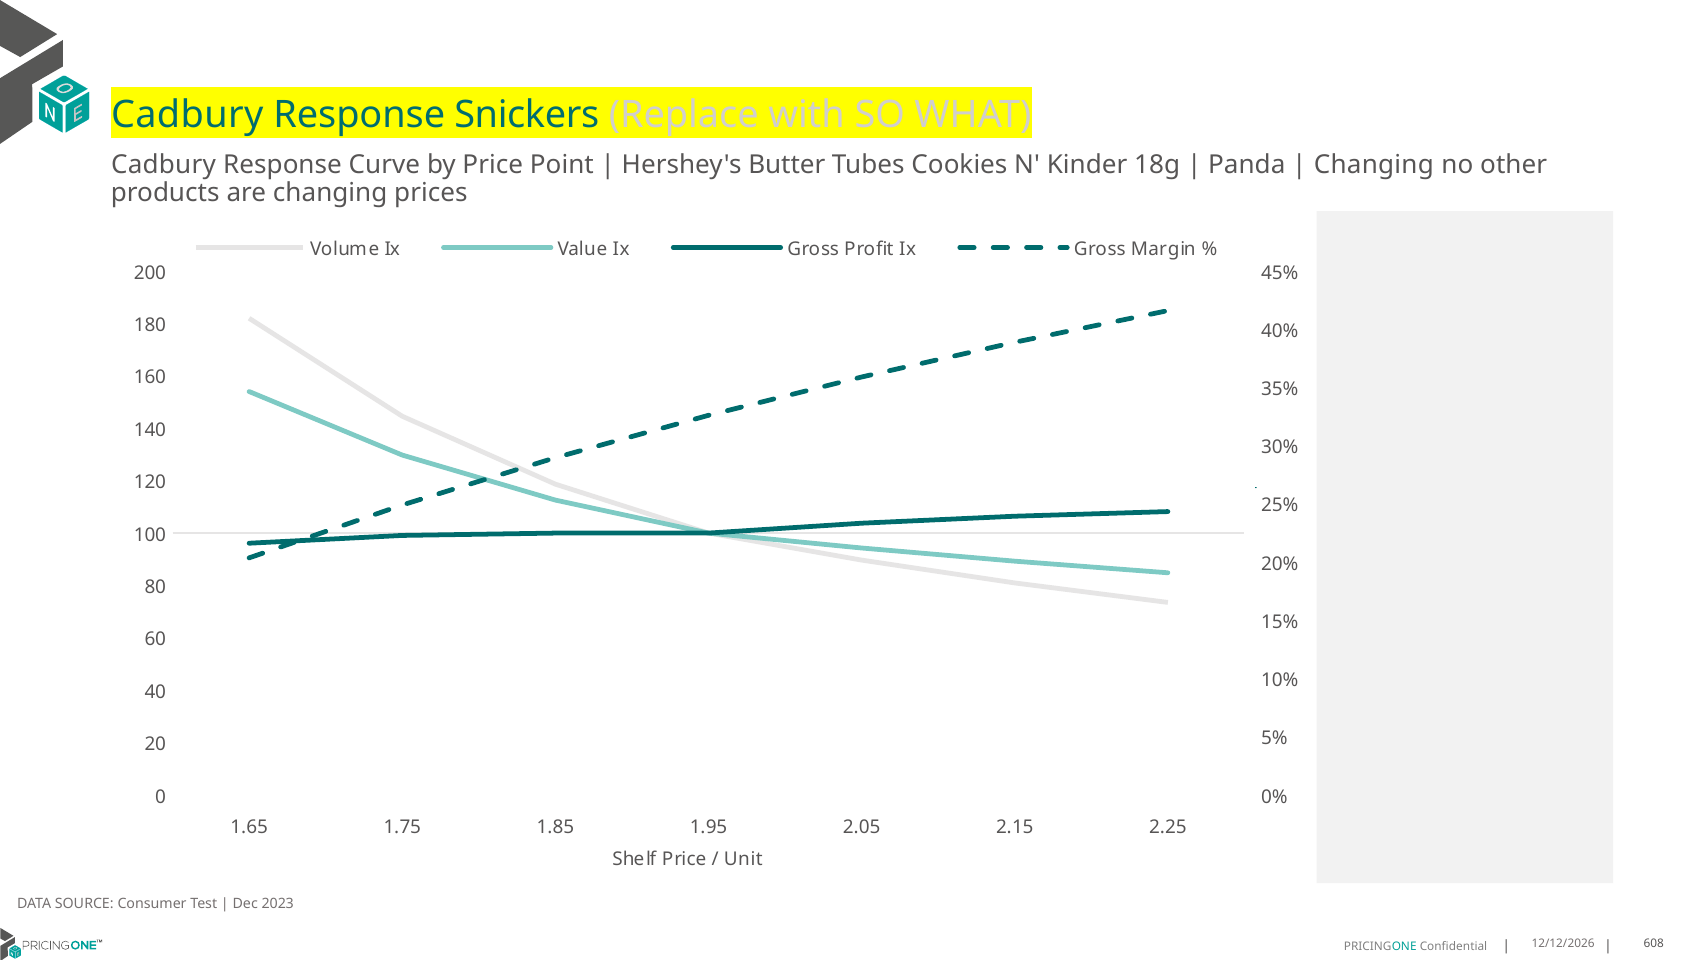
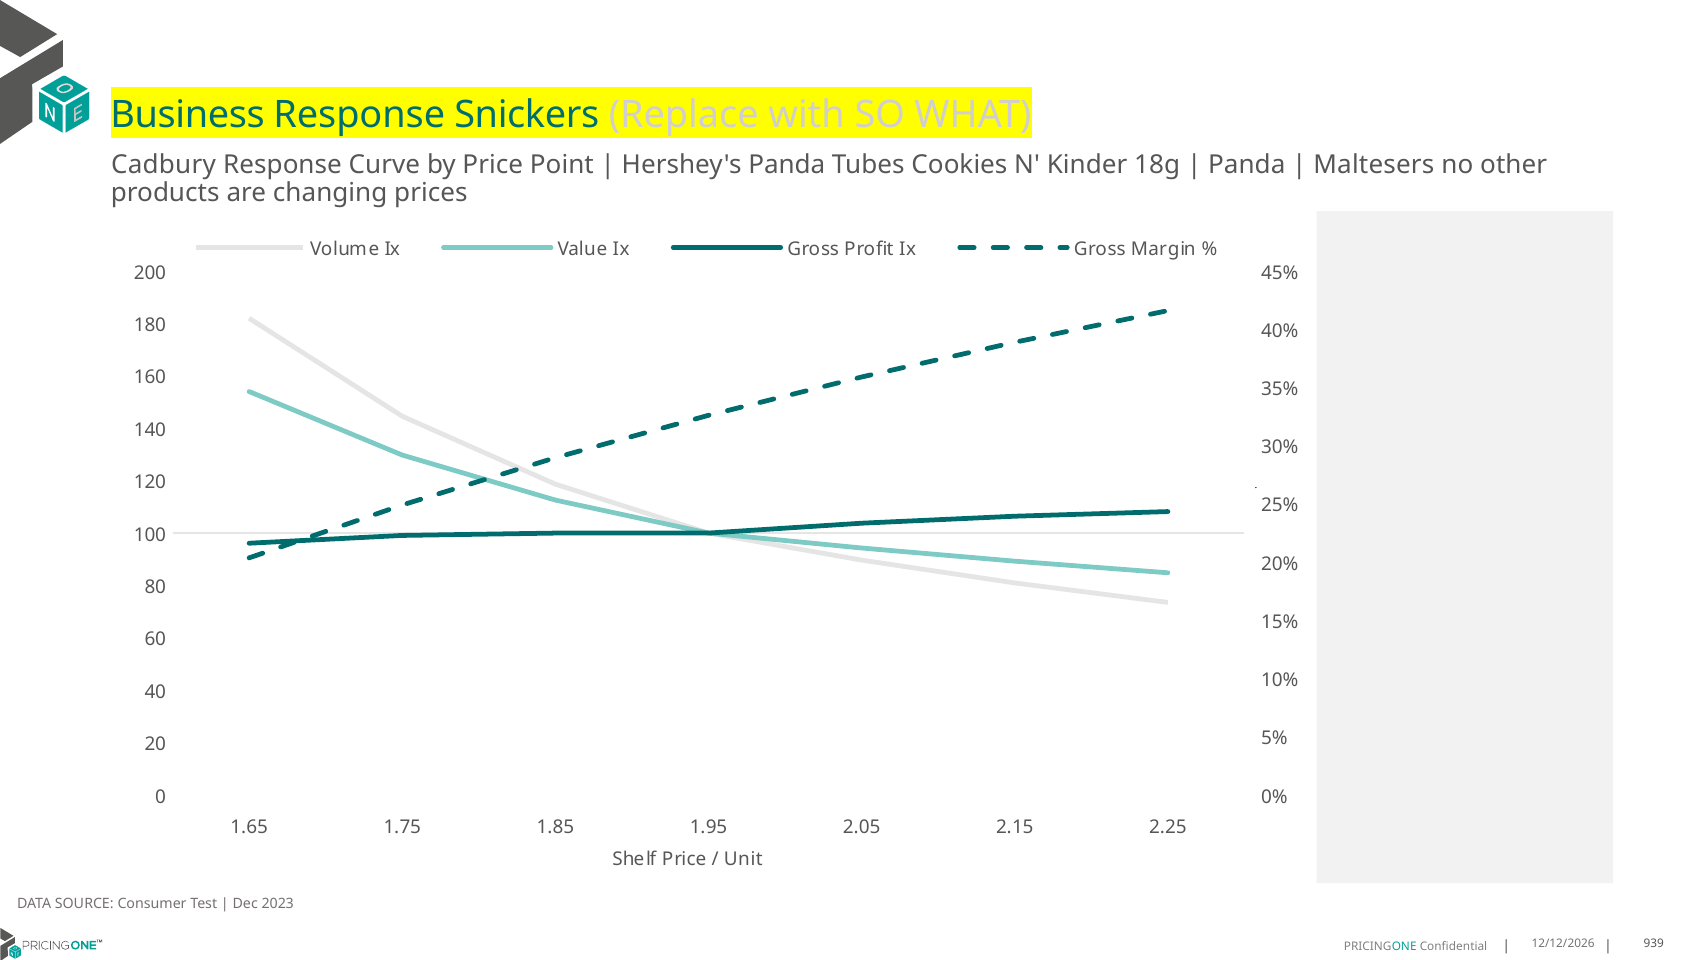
Cadbury at (187, 115): Cadbury -> Business
Hershey's Butter: Butter -> Panda
Changing at (1374, 165): Changing -> Maltesers
608: 608 -> 939
